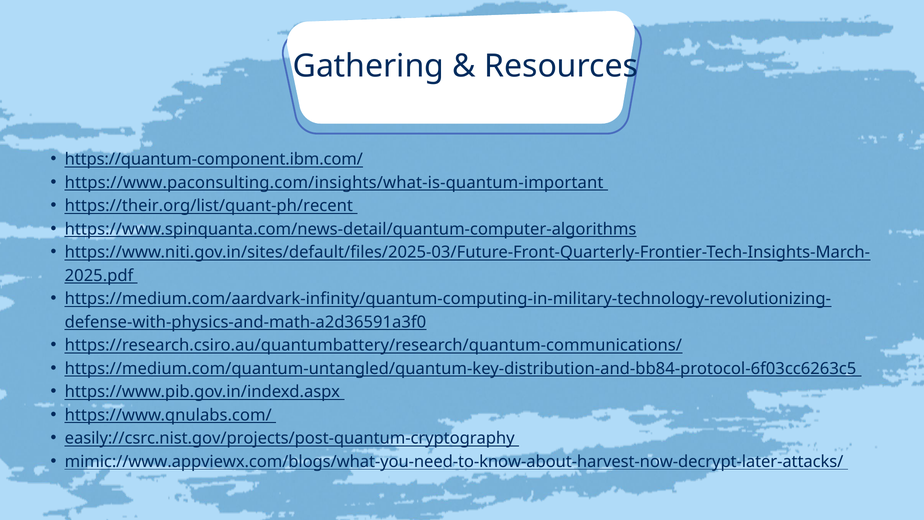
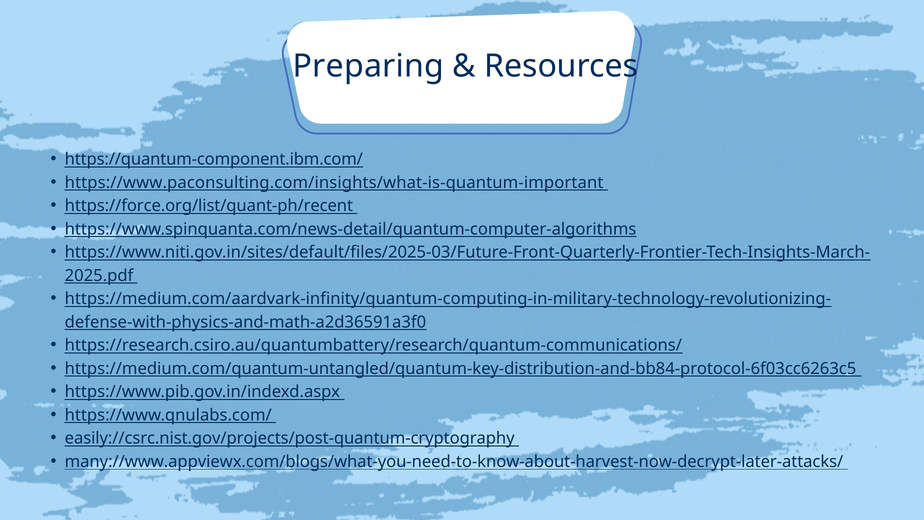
Gathering: Gathering -> Preparing
https://their.org/list/quant-ph/recent: https://their.org/list/quant-ph/recent -> https://force.org/list/quant-ph/recent
mimic://www.appviewx.com/blogs/what-you-need-to-know-about-harvest-now-decrypt-later-attacks/: mimic://www.appviewx.com/blogs/what-you-need-to-know-about-harvest-now-decrypt-later-attacks/ -> many://www.appviewx.com/blogs/what-you-need-to-know-about-harvest-now-decrypt-later-attacks/
